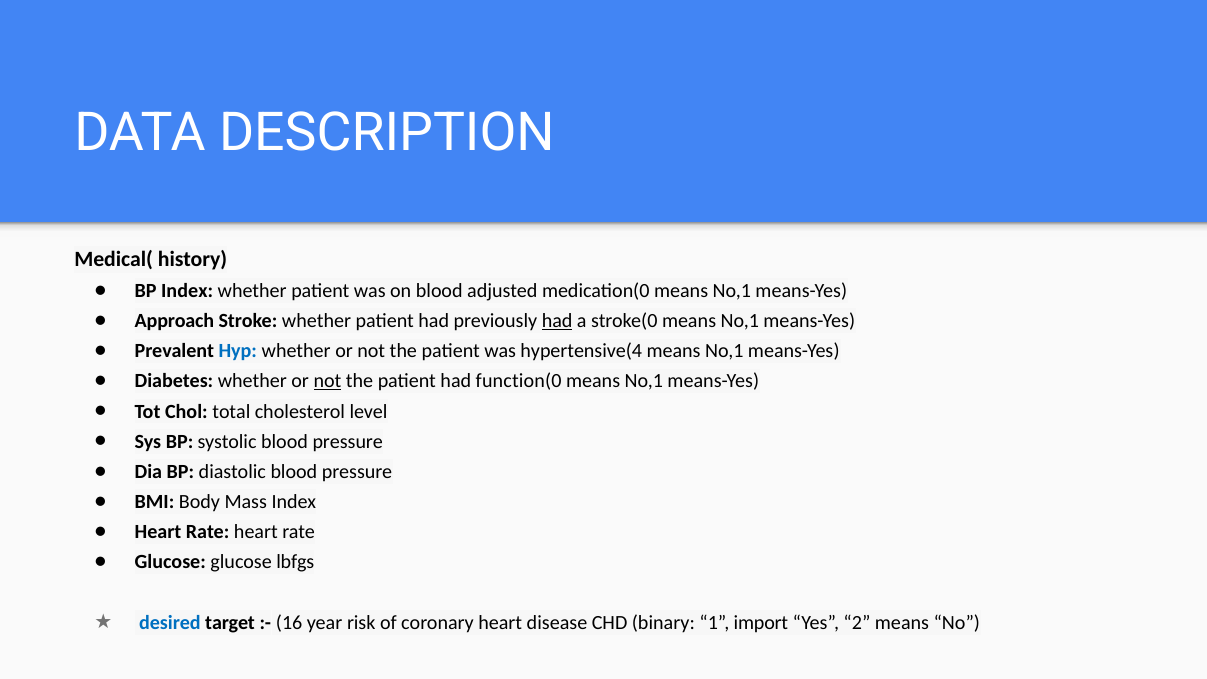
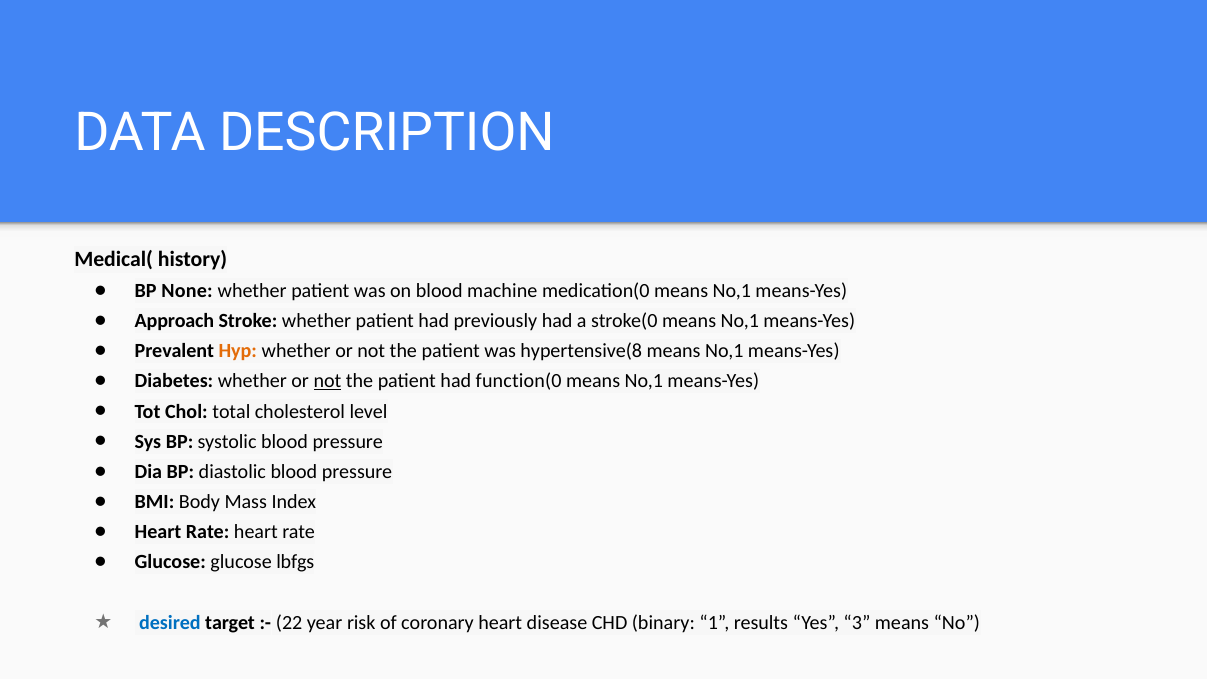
BP Index: Index -> None
adjusted: adjusted -> machine
had at (557, 321) underline: present -> none
Hyp colour: blue -> orange
hypertensive(4: hypertensive(4 -> hypertensive(8
16: 16 -> 22
import: import -> results
2: 2 -> 3
